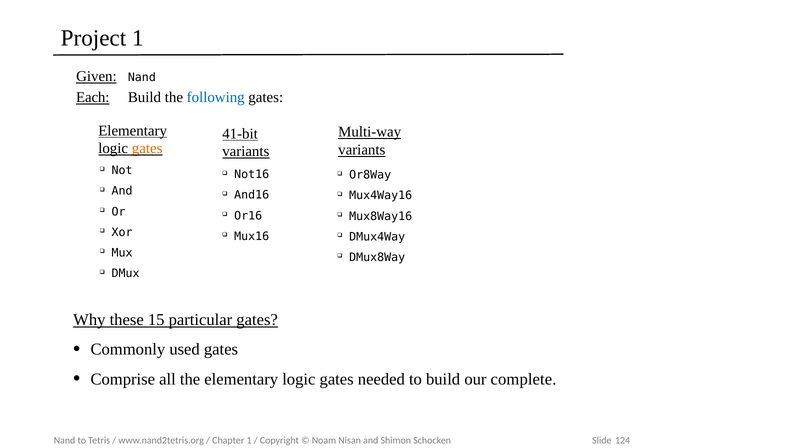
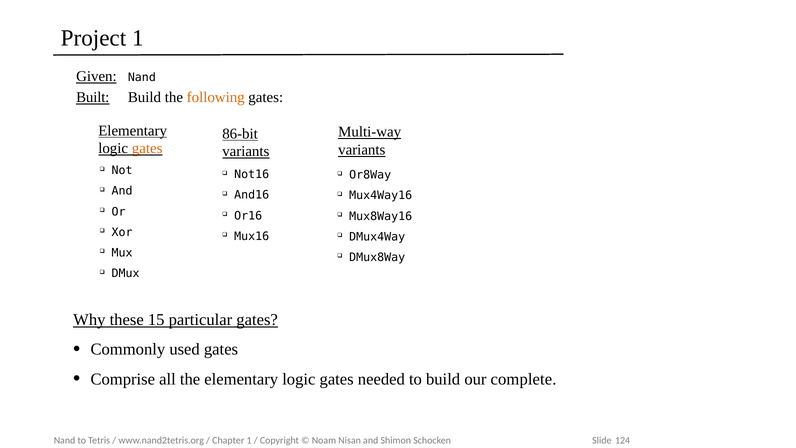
Each: Each -> Built
following colour: blue -> orange
41-bit: 41-bit -> 86-bit
